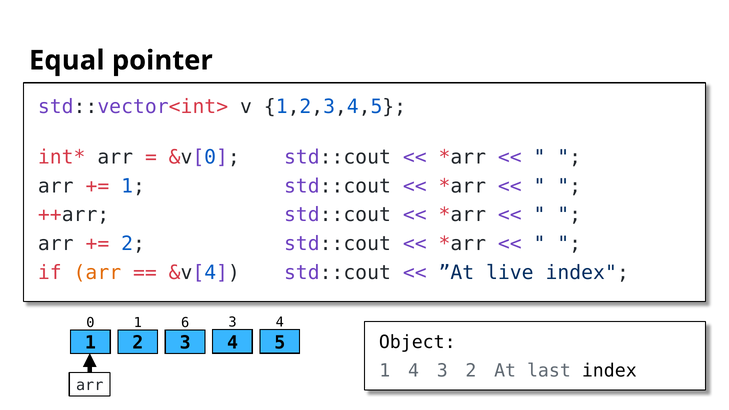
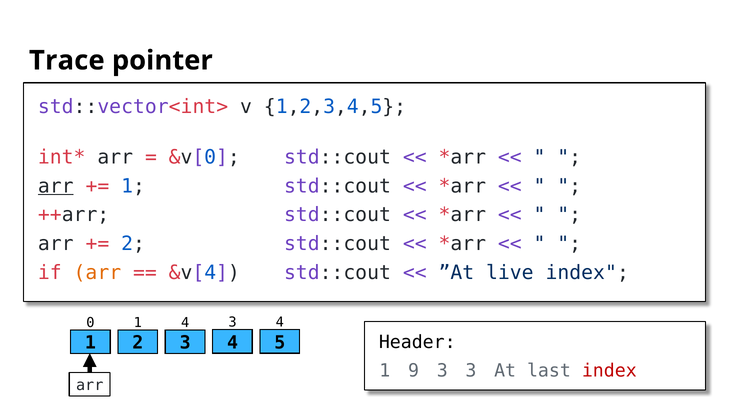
Equal: Equal -> Trace
arr at (56, 186) underline: none -> present
1 6: 6 -> 4
Object: Object -> Header
1 4: 4 -> 9
2 at (471, 371): 2 -> 3
index at (609, 371) colour: black -> red
